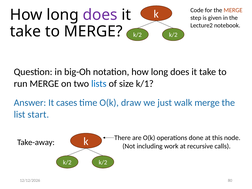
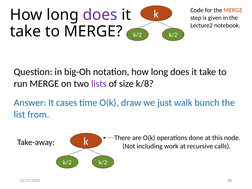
lists colour: blue -> purple
k/1: k/1 -> k/8
walk merge: merge -> bunch
start: start -> from
